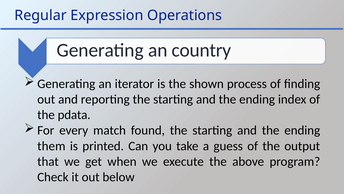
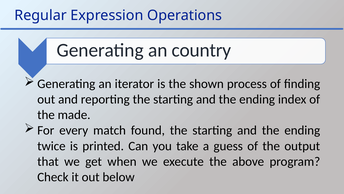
pdata: pdata -> made
them: them -> twice
